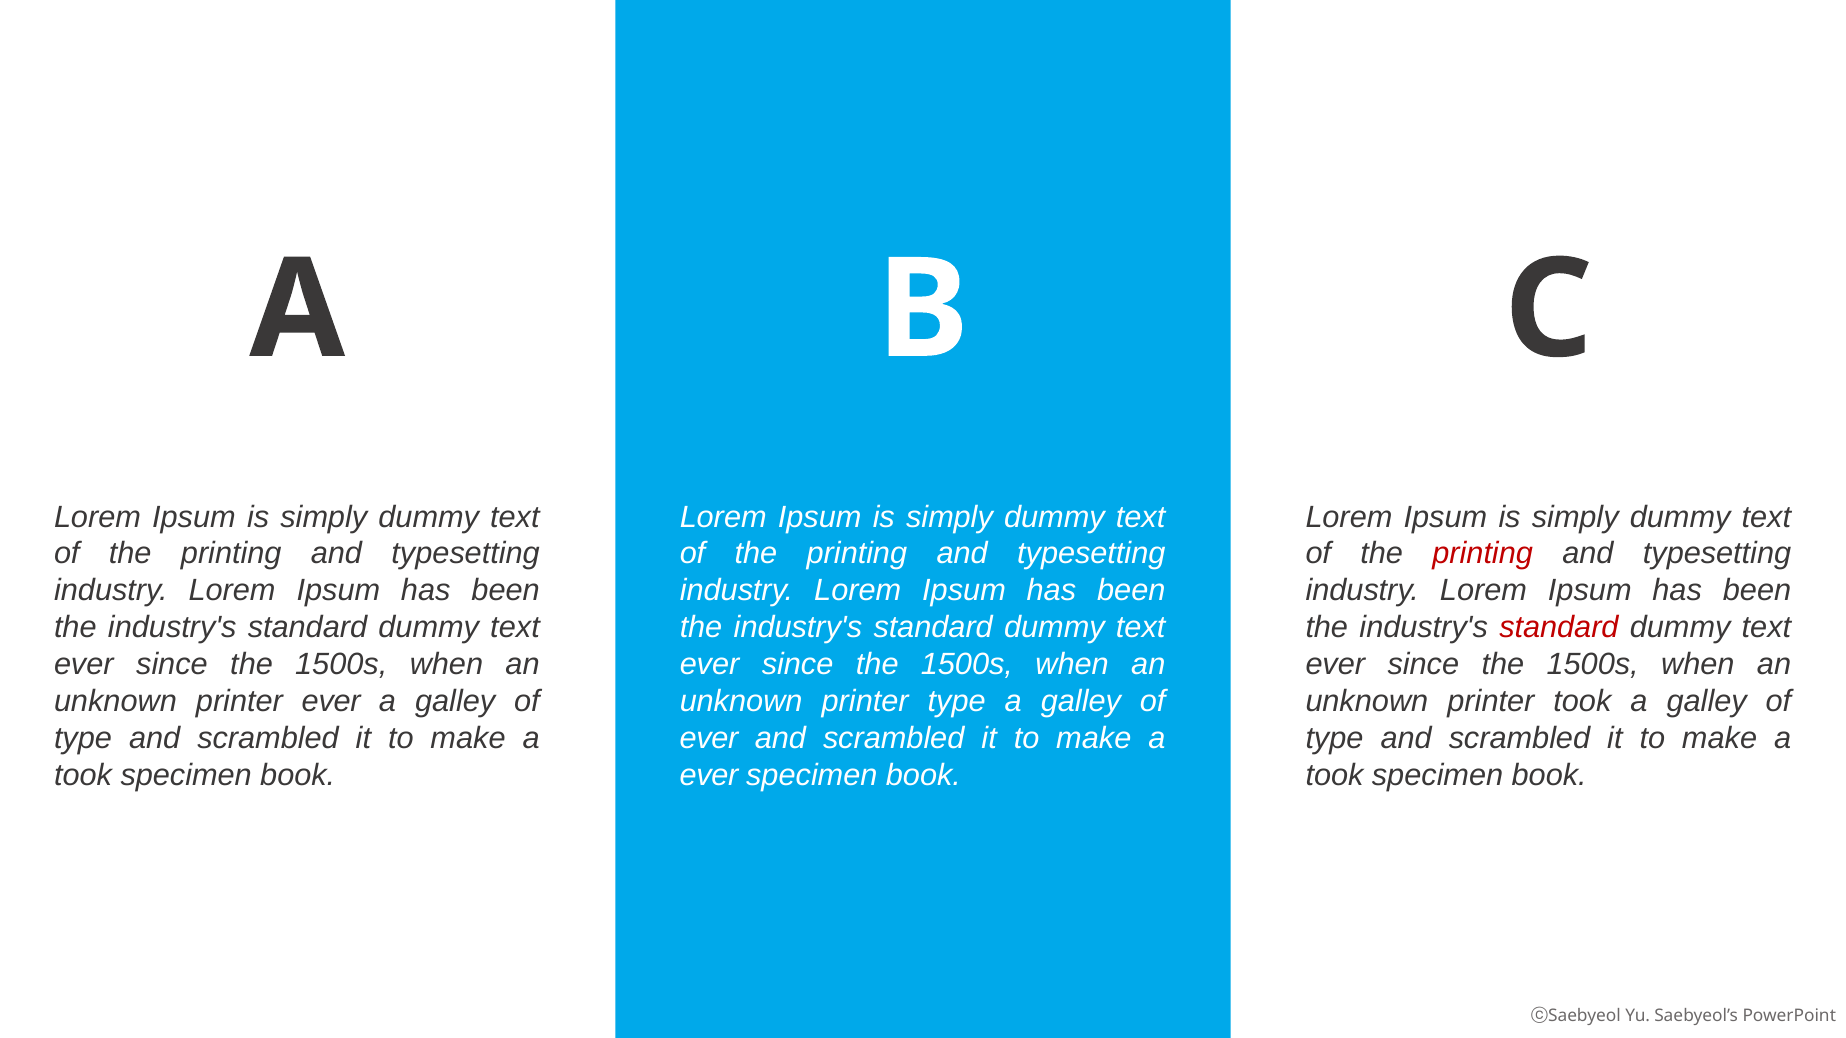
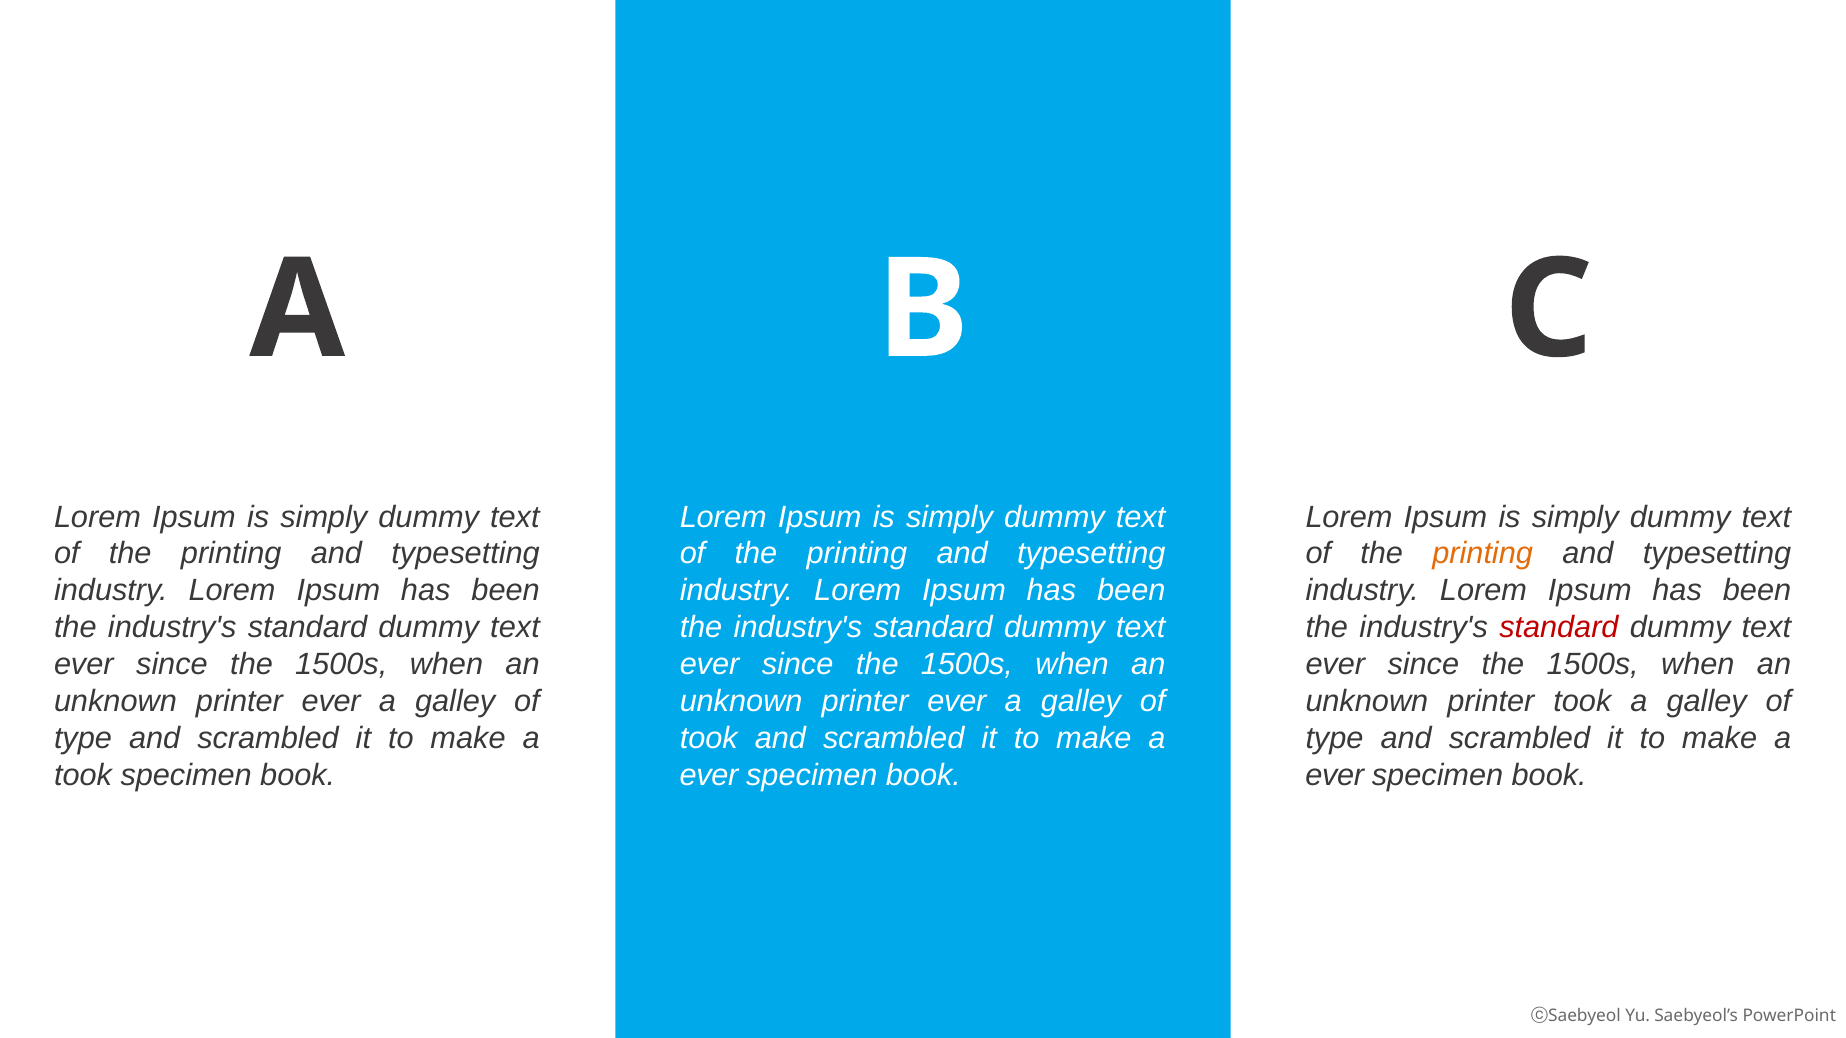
printing at (1483, 554) colour: red -> orange
type at (957, 702): type -> ever
ever at (709, 739): ever -> took
took at (1335, 775): took -> ever
